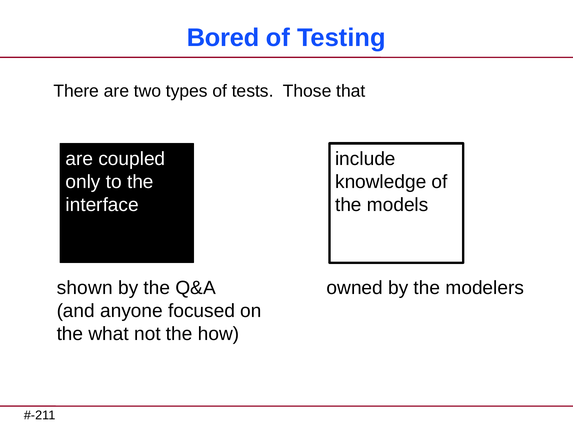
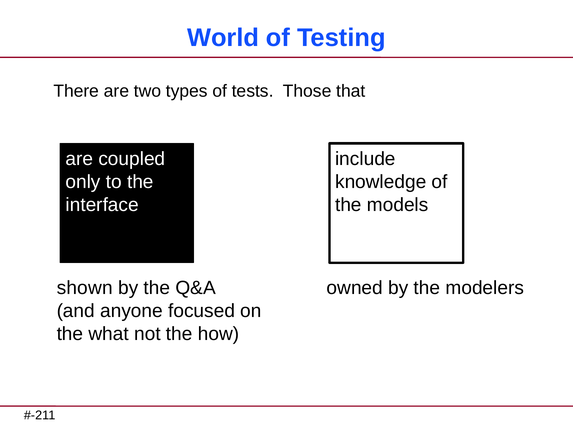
Bored: Bored -> World
